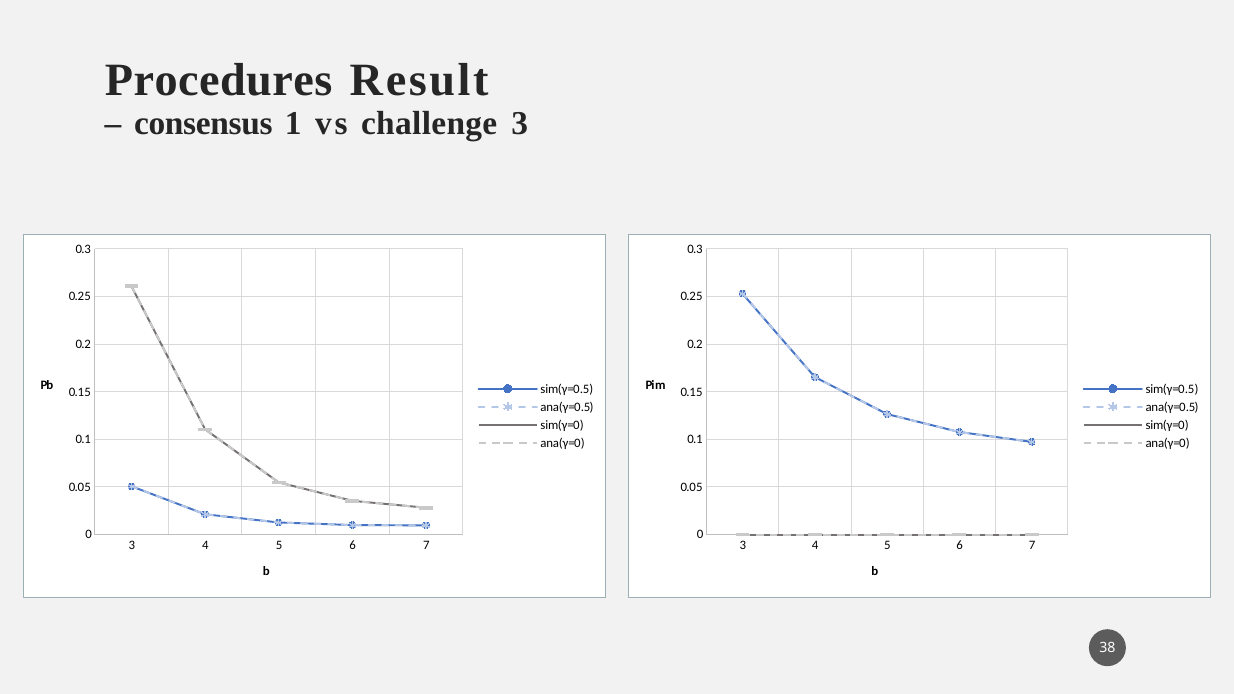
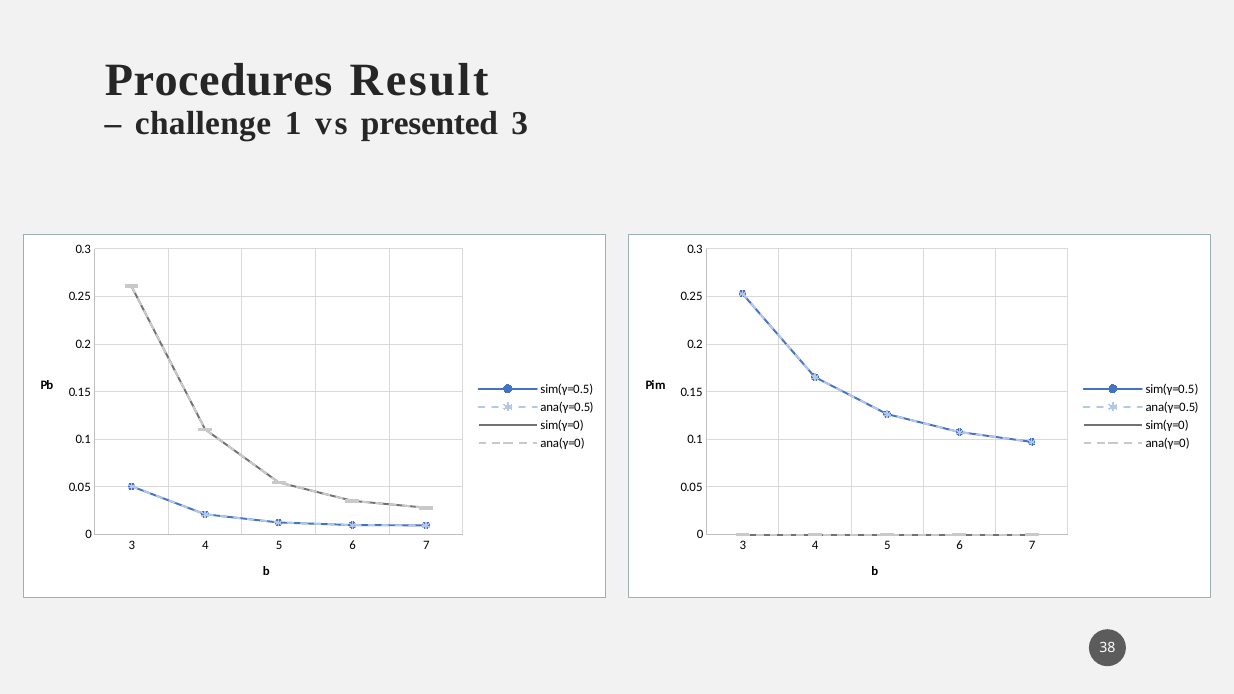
consensus: consensus -> challenge
challenge: challenge -> presented
